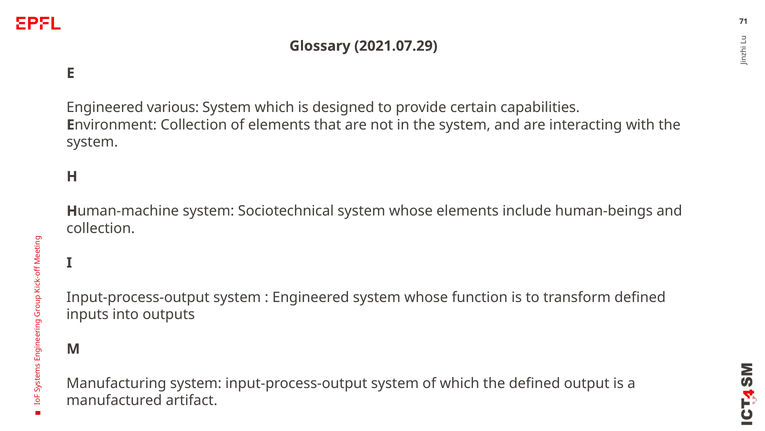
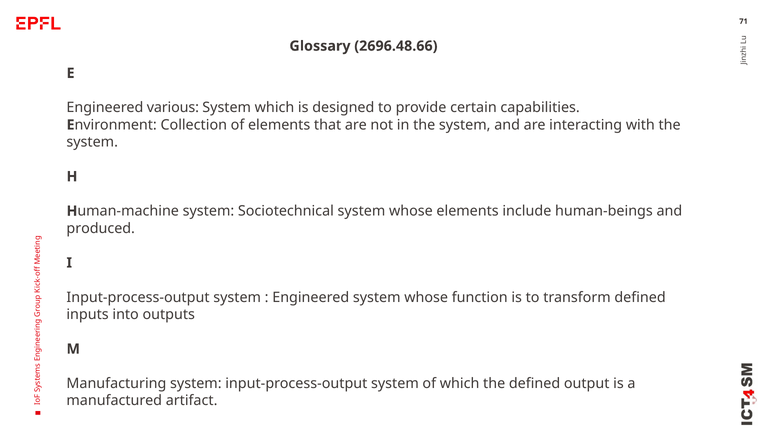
2021.07.29: 2021.07.29 -> 2696.48.66
collection at (101, 228): collection -> produced
